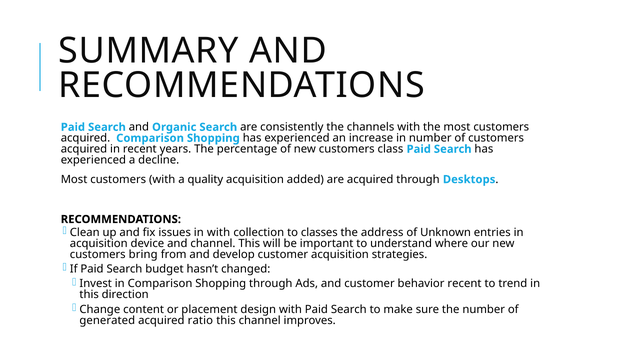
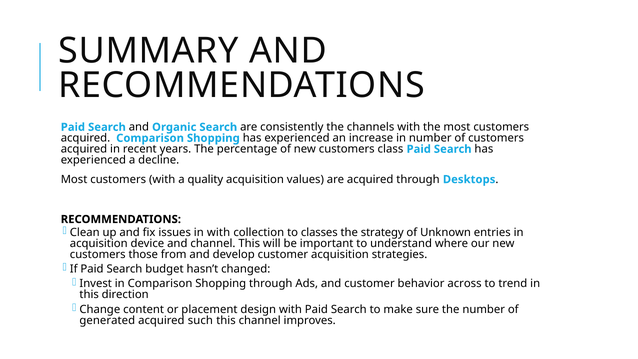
added: added -> values
address: address -> strategy
bring: bring -> those
behavior recent: recent -> across
ratio: ratio -> such
